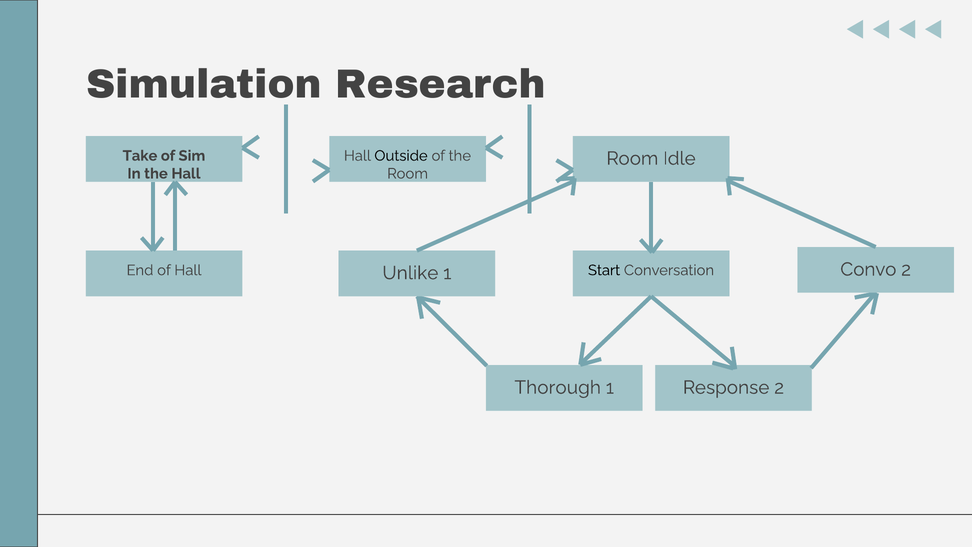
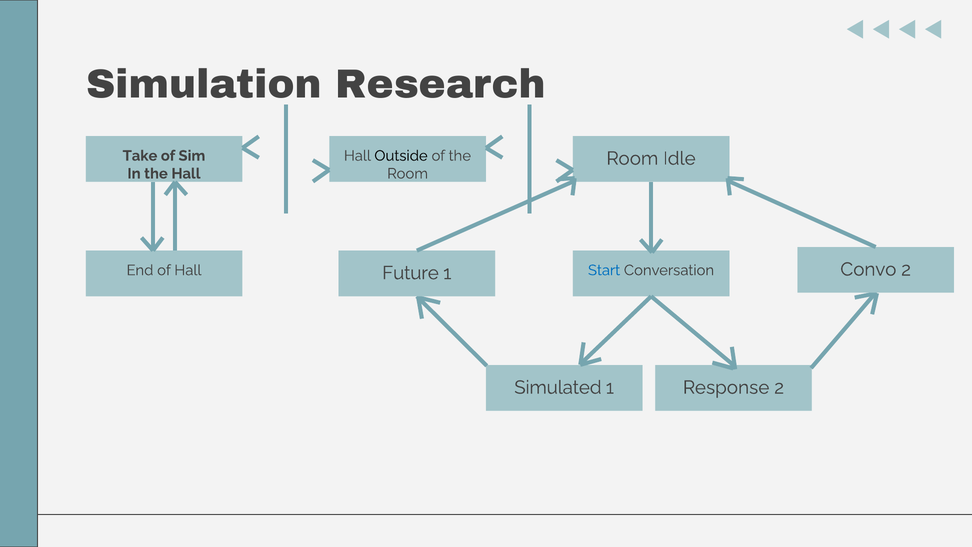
Unlike: Unlike -> Future
Start colour: black -> blue
Thorough: Thorough -> Simulated
